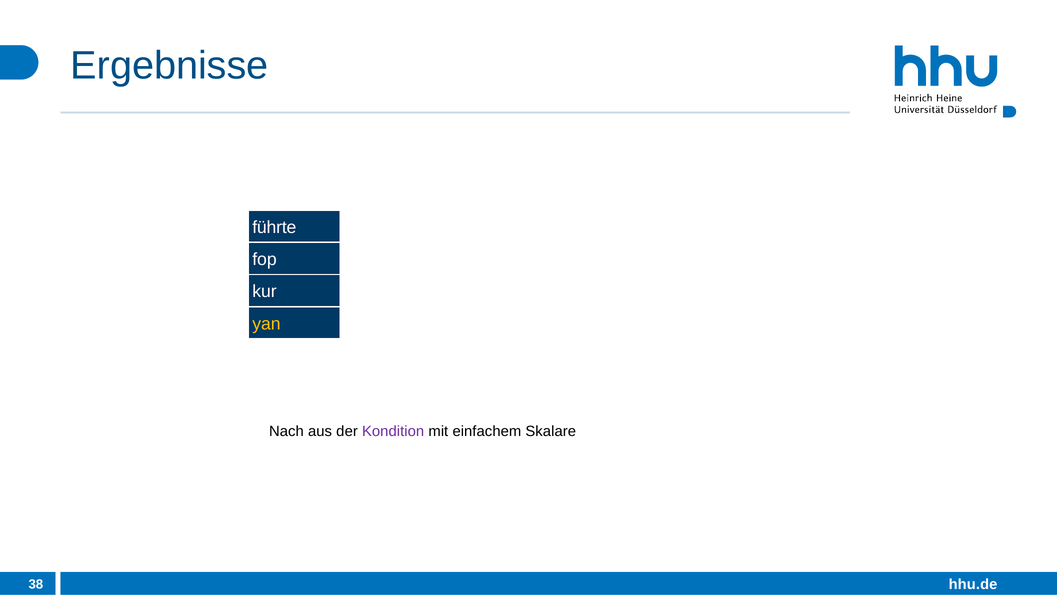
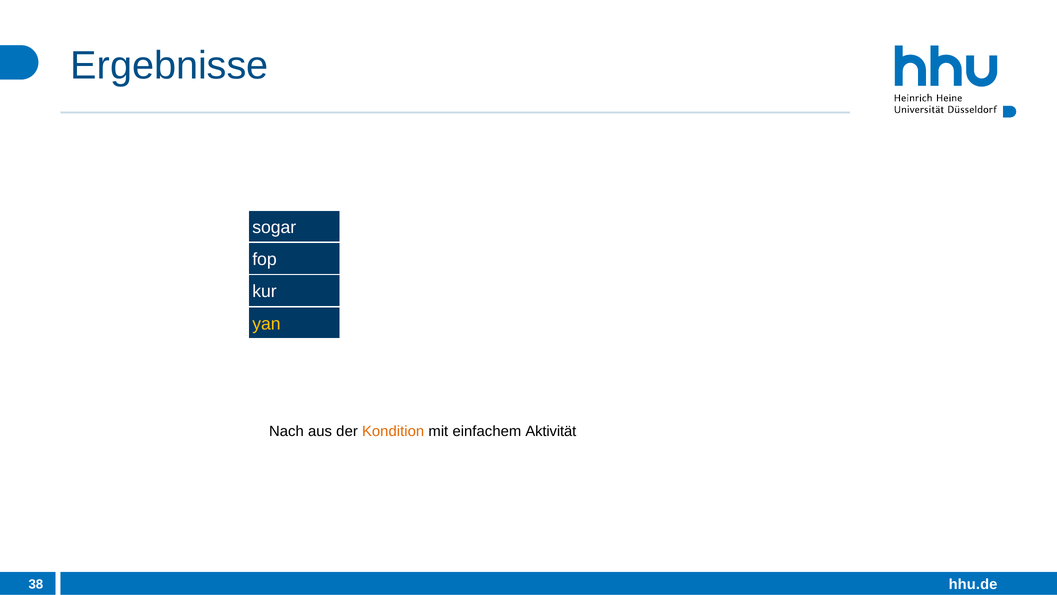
führte: führte -> sogar
Kondition colour: purple -> orange
Skalare: Skalare -> Aktivität
